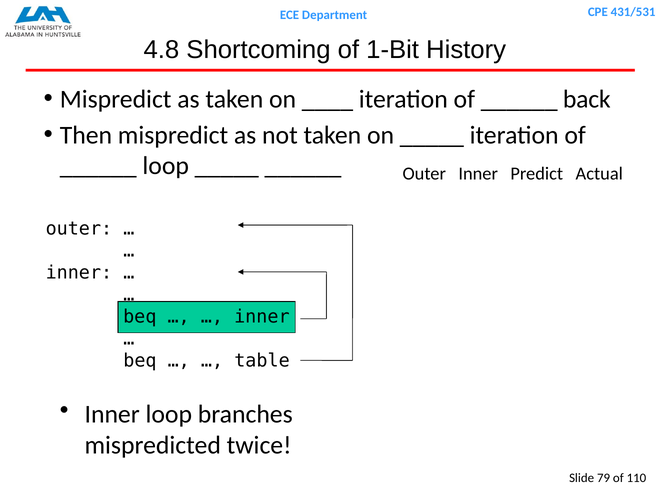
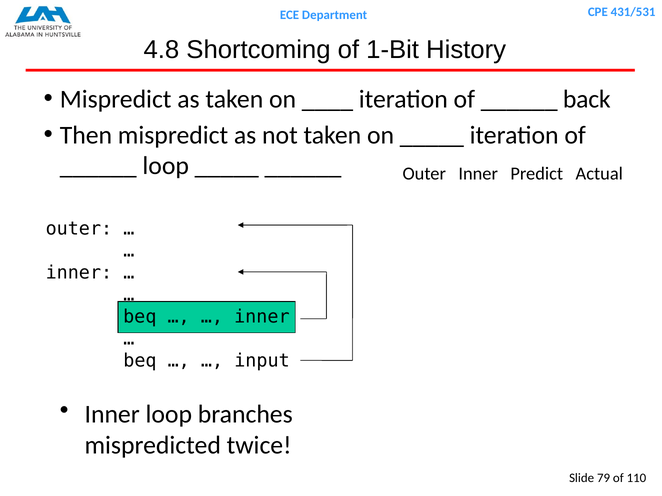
table: table -> input
